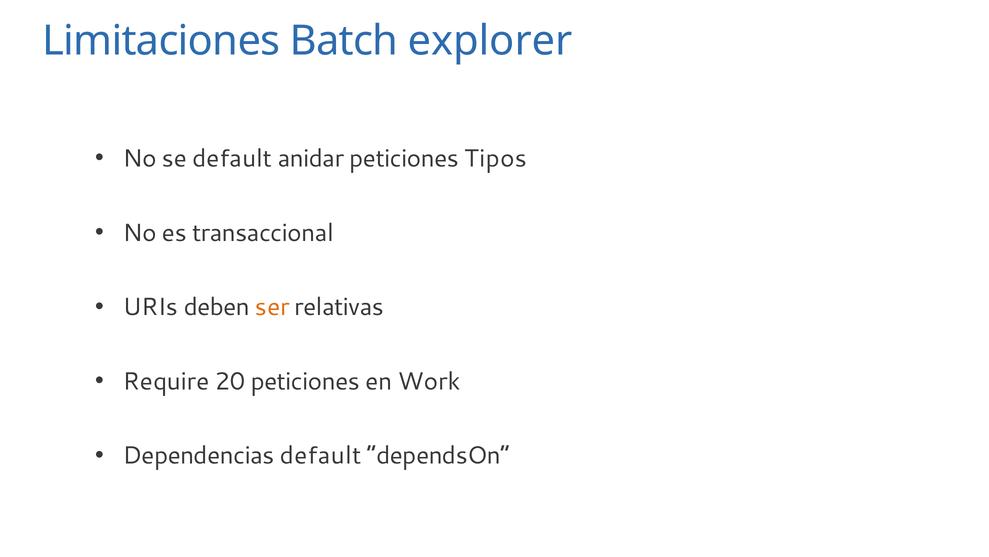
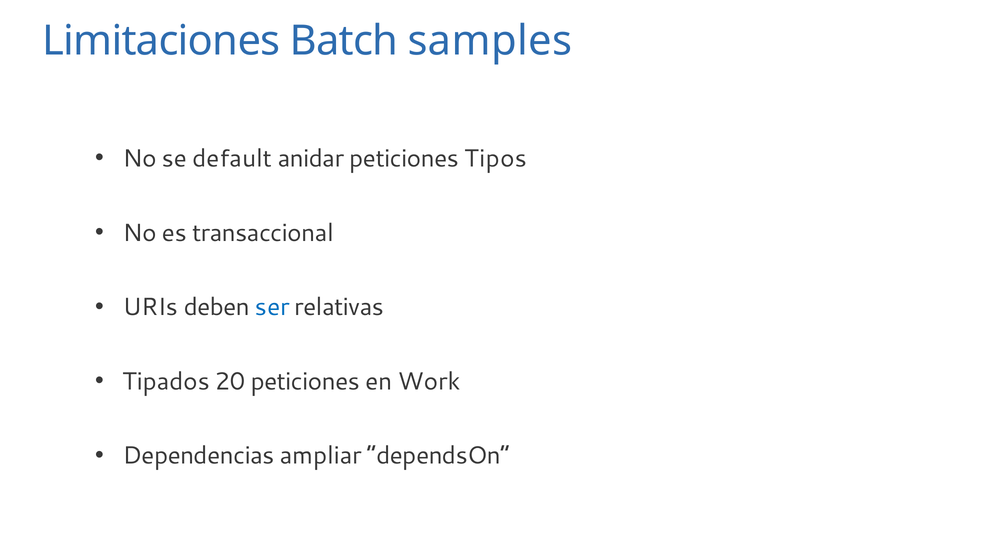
explorer: explorer -> samples
ser colour: orange -> blue
Require: Require -> Tipados
Dependencias default: default -> ampliar
